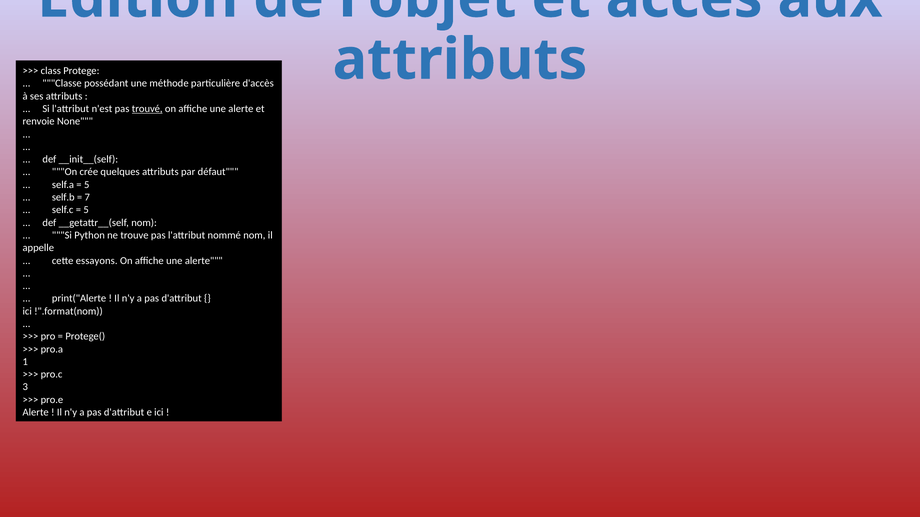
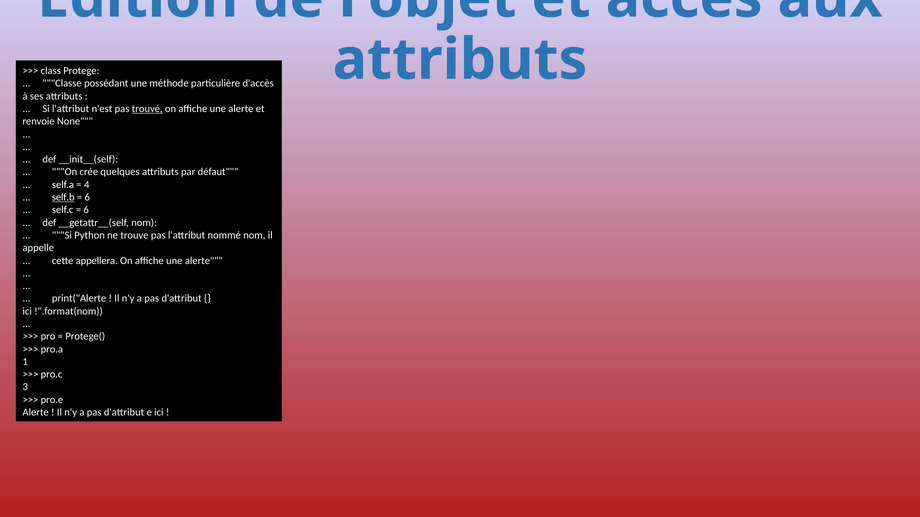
5 at (87, 185): 5 -> 4
self.b underline: none -> present
7 at (87, 197): 7 -> 6
5 at (86, 210): 5 -> 6
essayons: essayons -> appellera
